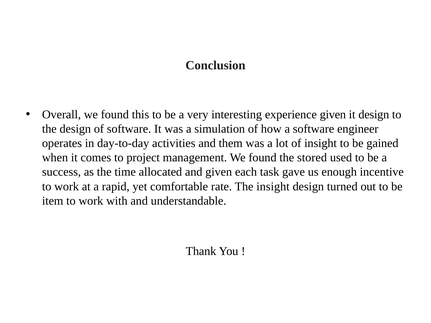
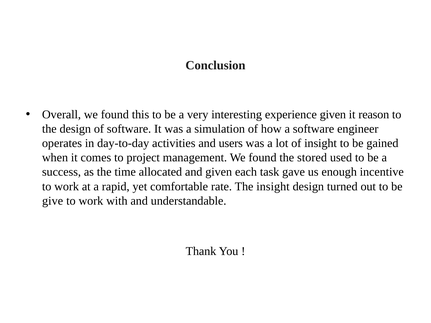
it design: design -> reason
them: them -> users
item: item -> give
